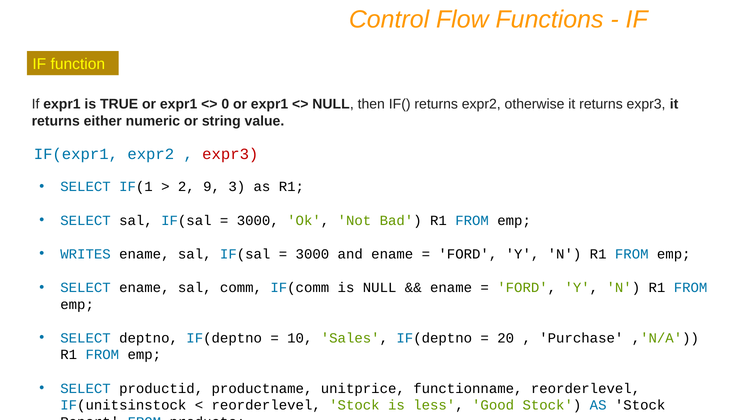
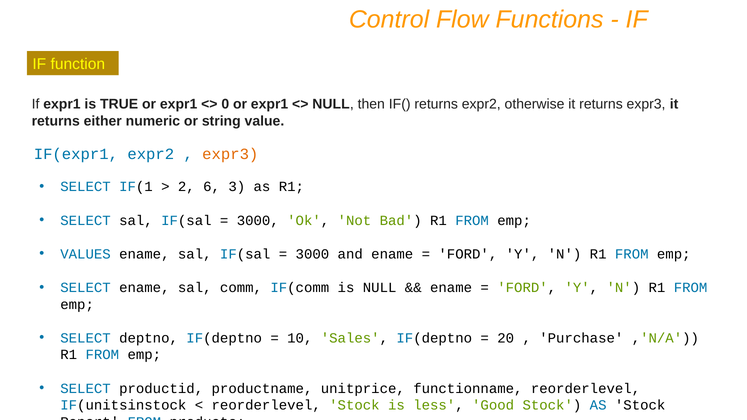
expr3 at (230, 154) colour: red -> orange
9: 9 -> 6
WRITES: WRITES -> VALUES
